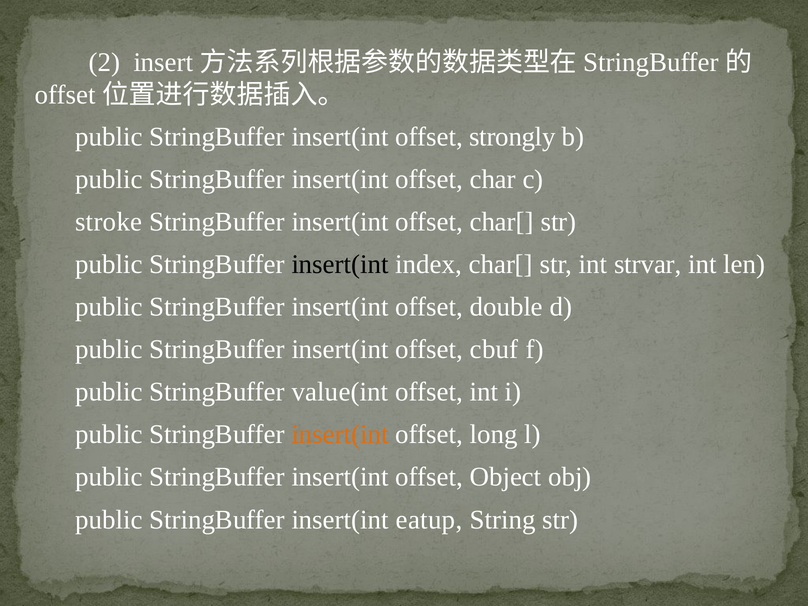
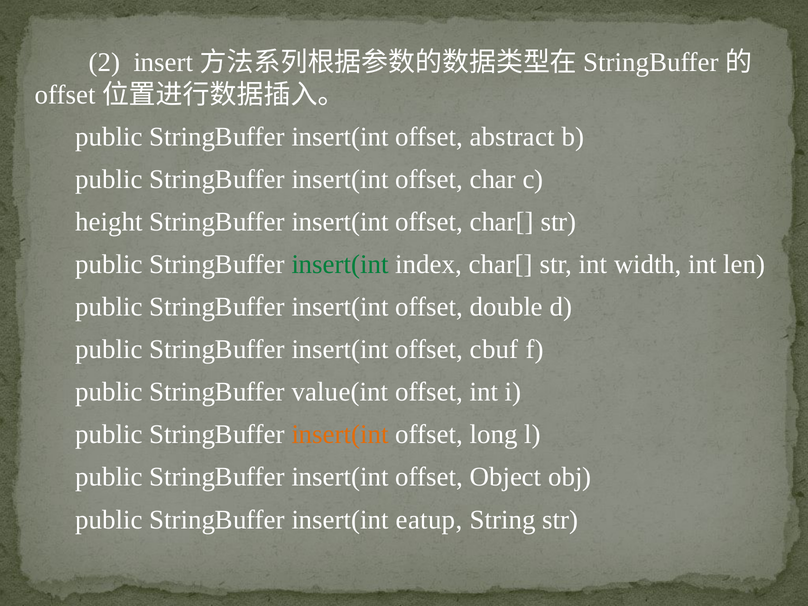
strongly: strongly -> abstract
stroke: stroke -> height
insert(int at (340, 264) colour: black -> green
strvar: strvar -> width
